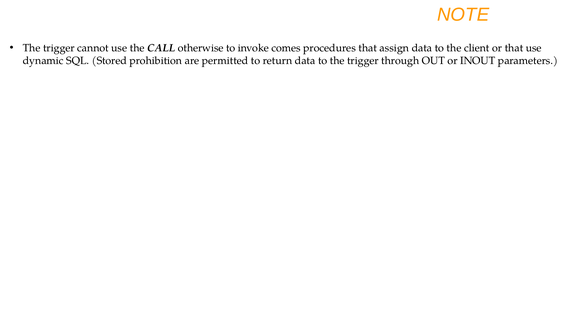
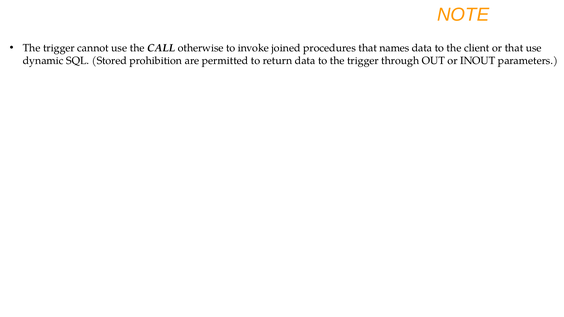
comes: comes -> joined
assign: assign -> names
